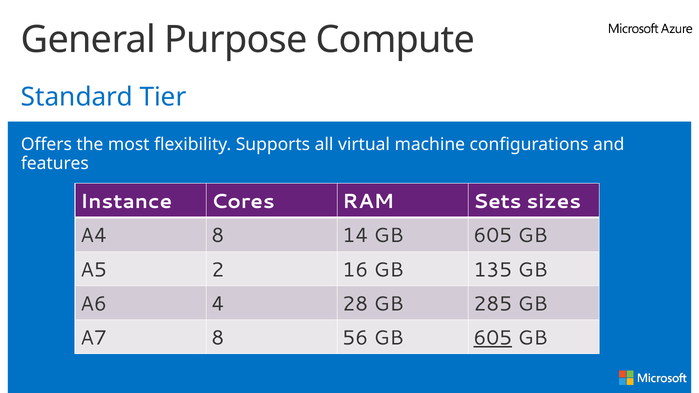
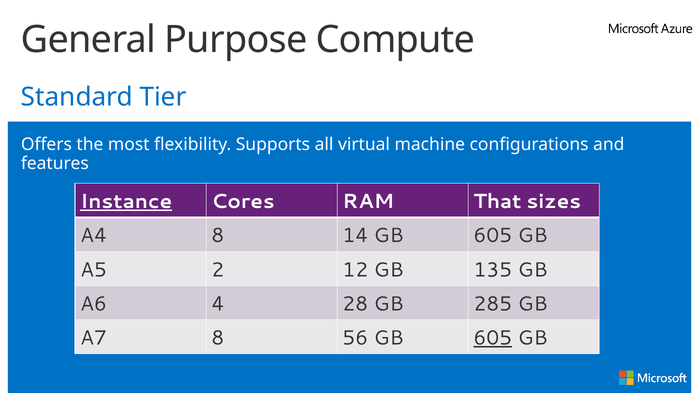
Instance underline: none -> present
Sets: Sets -> That
16: 16 -> 12
